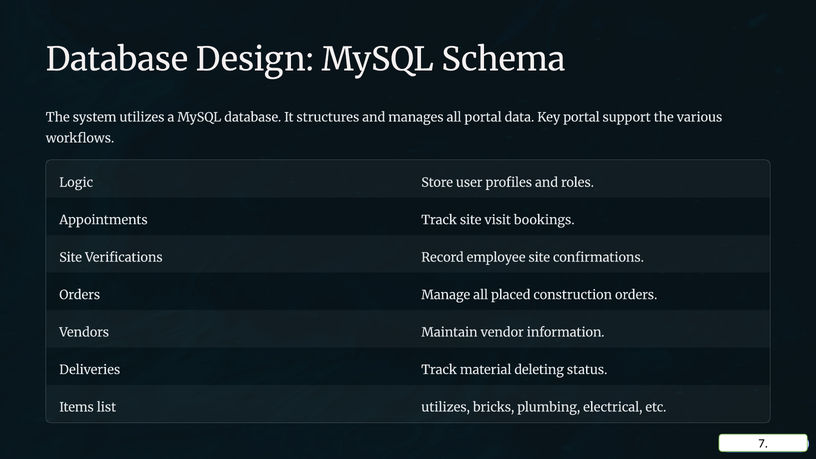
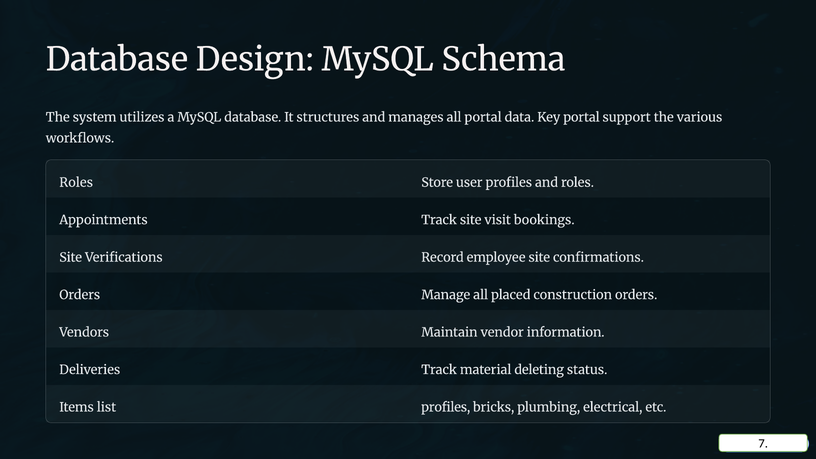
Logic at (76, 183): Logic -> Roles
list utilizes: utilizes -> profiles
